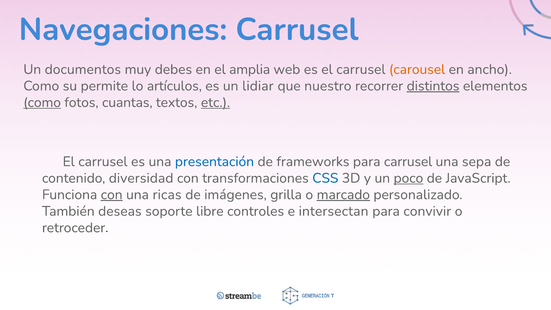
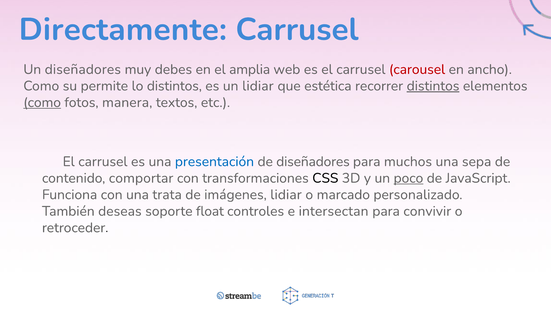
Navegaciones: Navegaciones -> Directamente
Un documentos: documentos -> diseñadores
carousel colour: orange -> red
lo artículos: artículos -> distintos
nuestro: nuestro -> estética
cuantas: cuantas -> manera
etc underline: present -> none
de frameworks: frameworks -> diseñadores
para carrusel: carrusel -> muchos
diversidad: diversidad -> comportar
CSS colour: blue -> black
con at (112, 195) underline: present -> none
ricas: ricas -> trata
imágenes grilla: grilla -> lidiar
marcado underline: present -> none
libre: libre -> float
